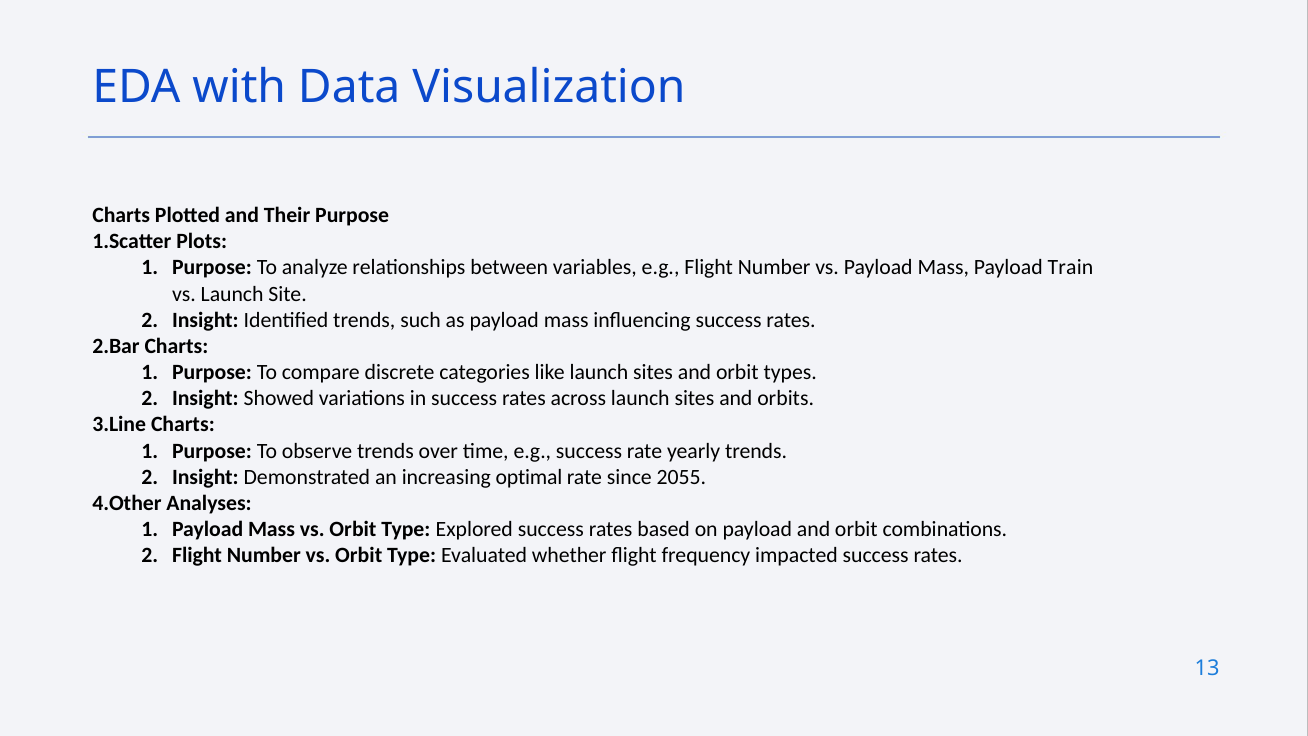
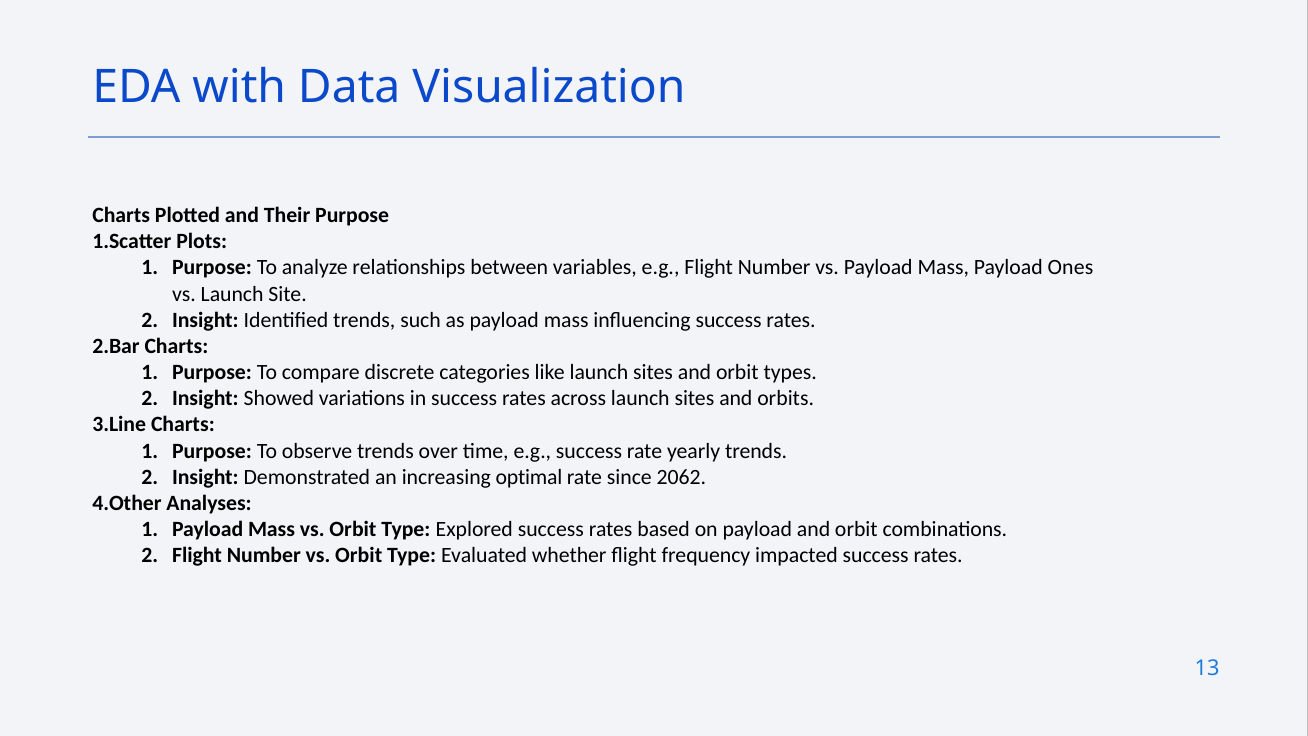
Train: Train -> Ones
2055: 2055 -> 2062
